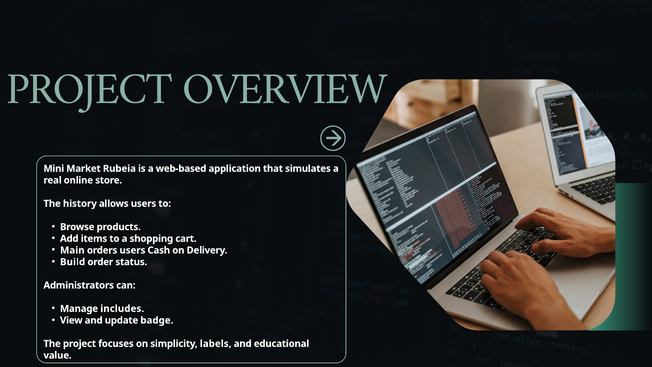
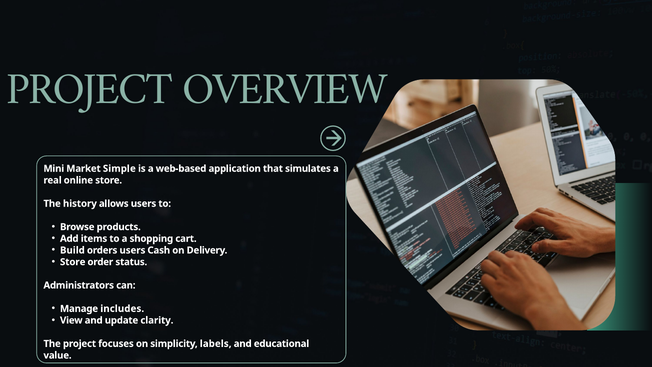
Rubeia: Rubeia -> Simple
Main: Main -> Build
Build at (73, 262): Build -> Store
badge: badge -> clarity
